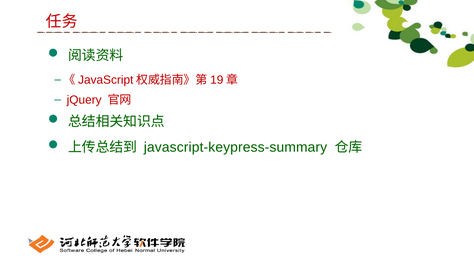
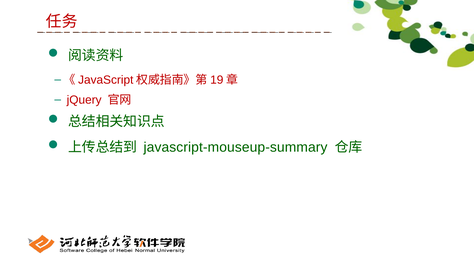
javascript-keypress-summary: javascript-keypress-summary -> javascript-mouseup-summary
